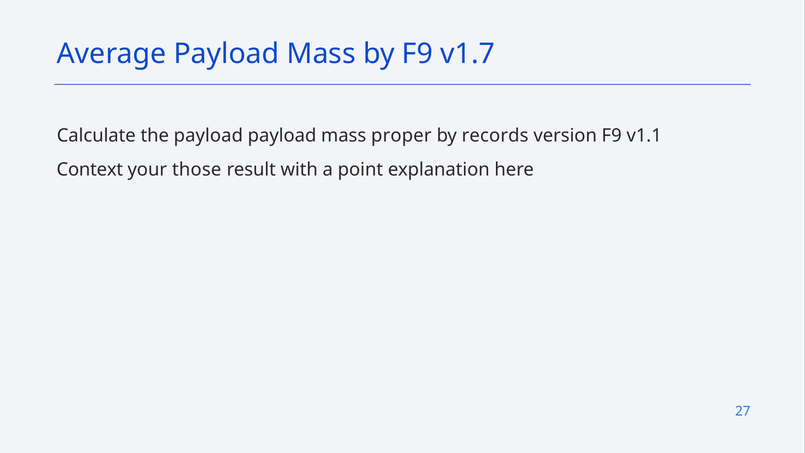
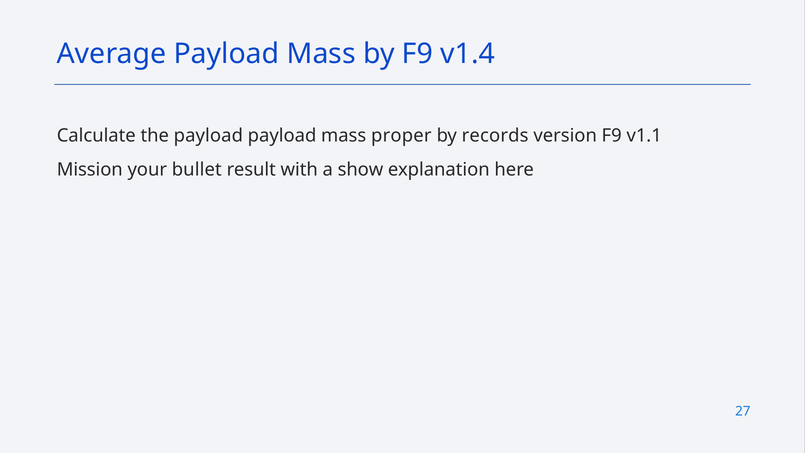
v1.7: v1.7 -> v1.4
Context: Context -> Mission
those: those -> bullet
point: point -> show
